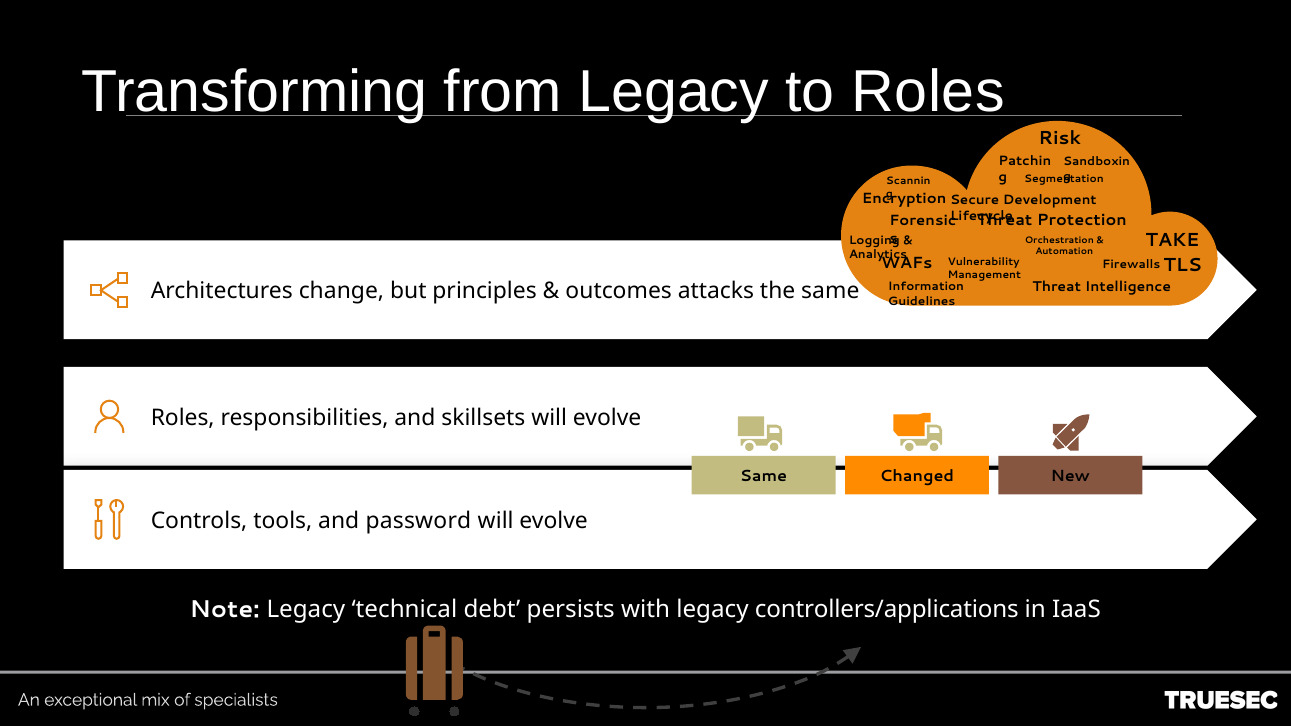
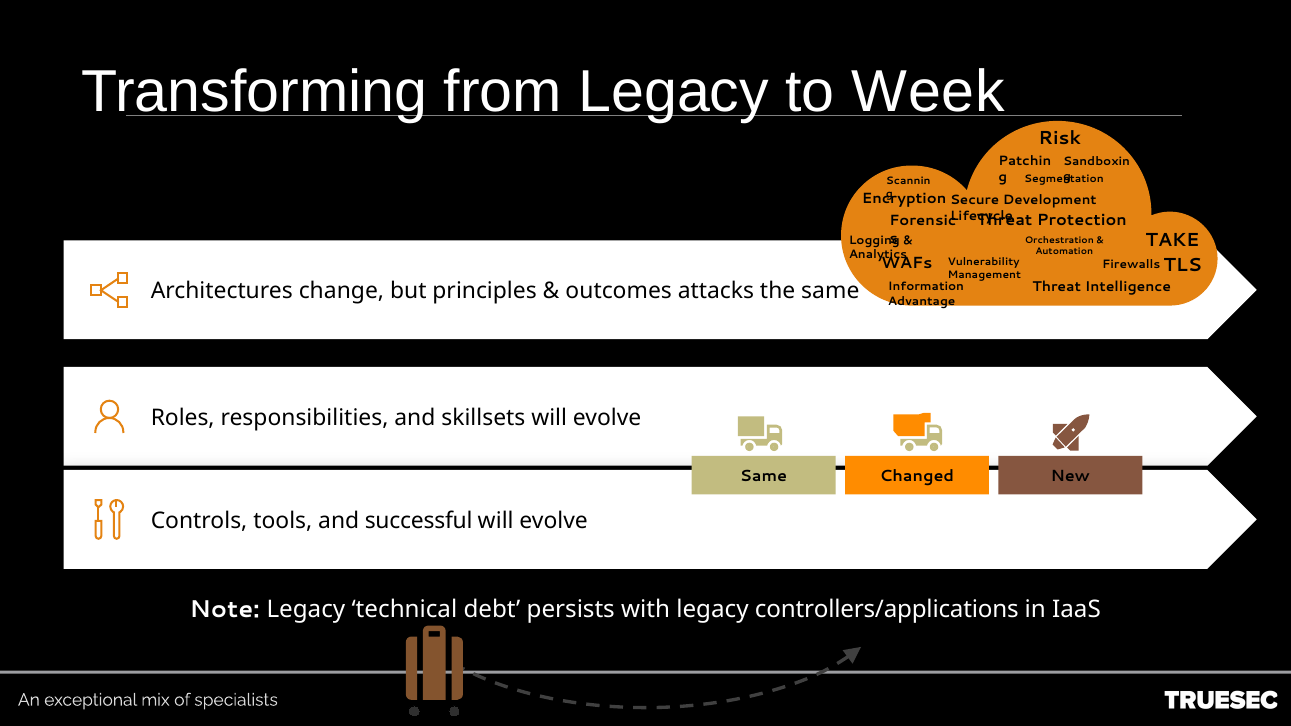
to Roles: Roles -> Week
Guidelines: Guidelines -> Advantage
password: password -> successful
